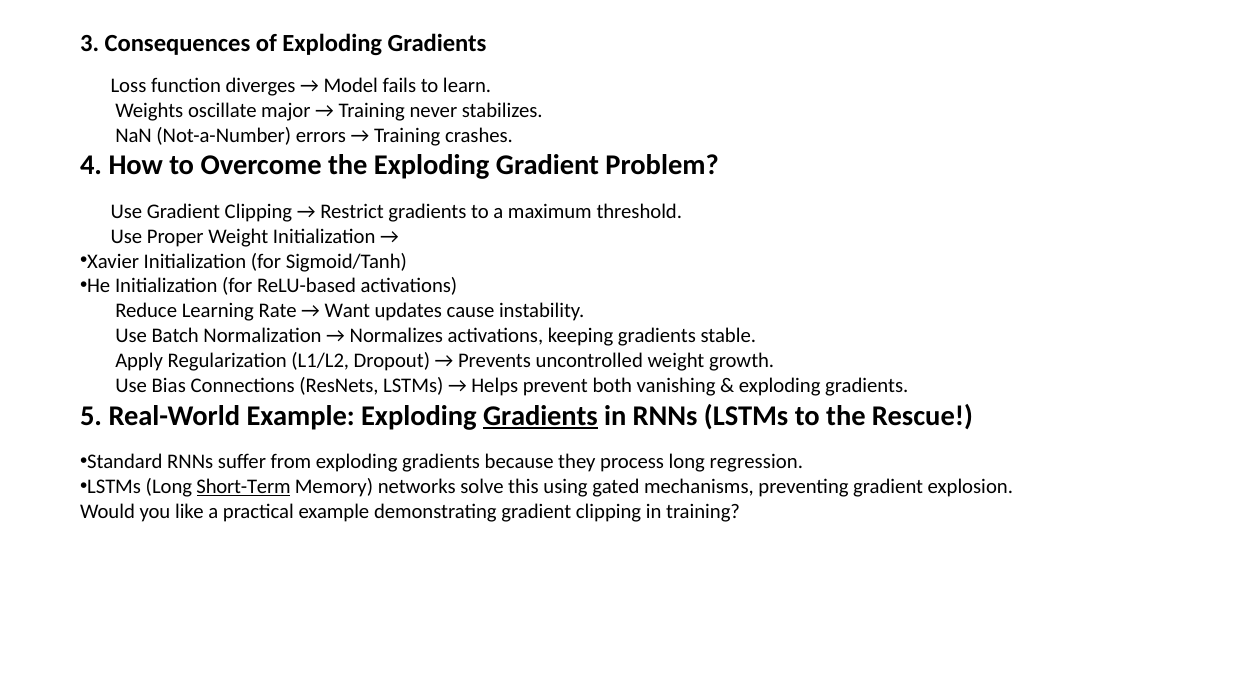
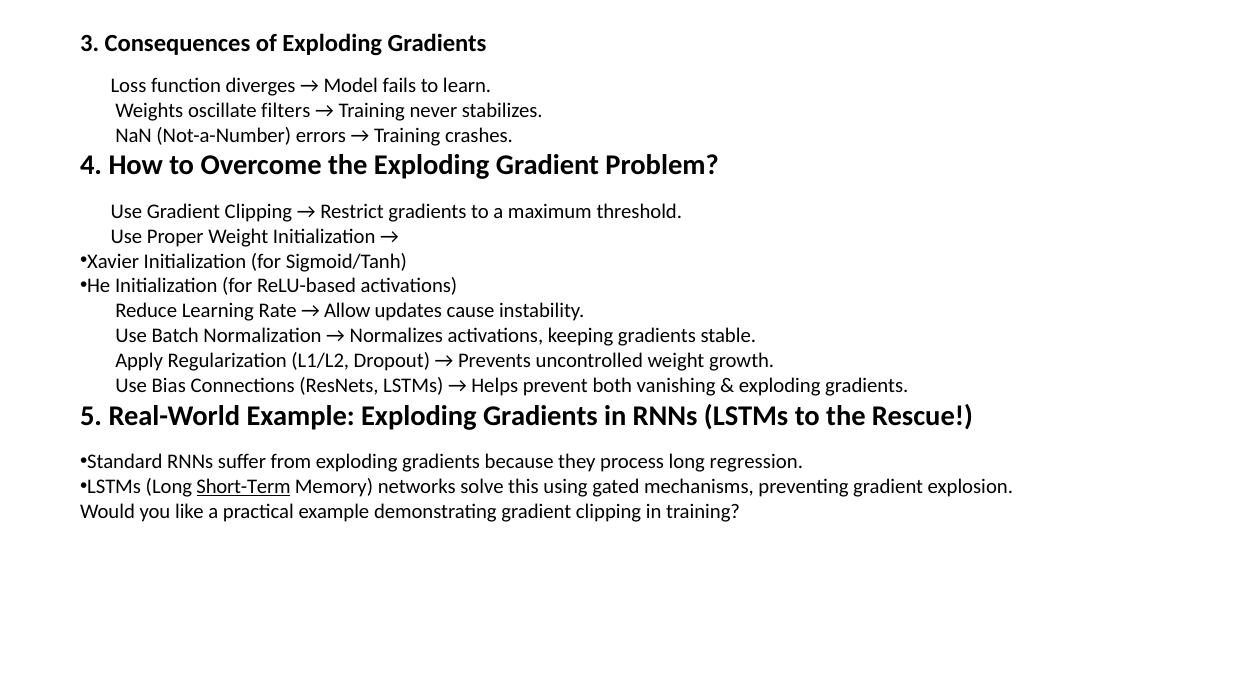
major: major -> filters
Want: Want -> Allow
Gradients at (540, 416) underline: present -> none
